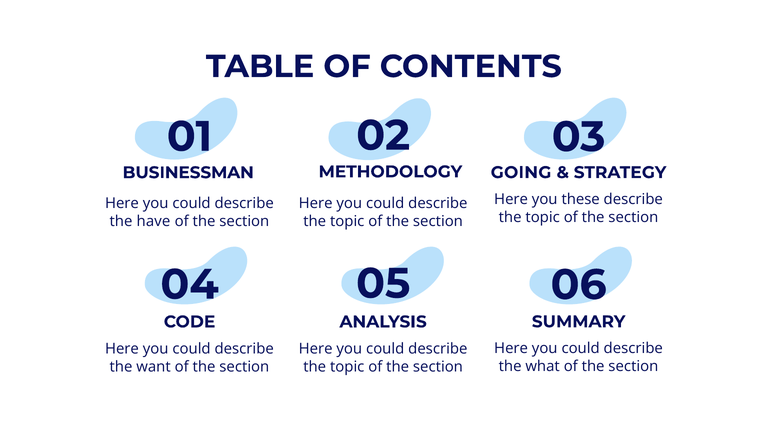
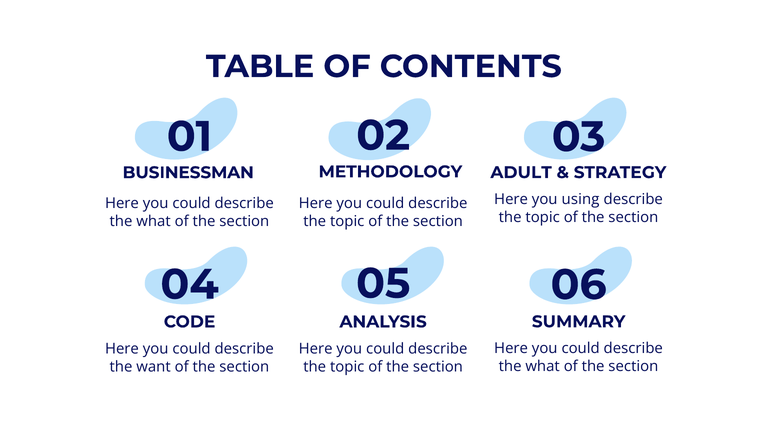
GOING: GOING -> ADULT
these: these -> using
have at (153, 221): have -> what
